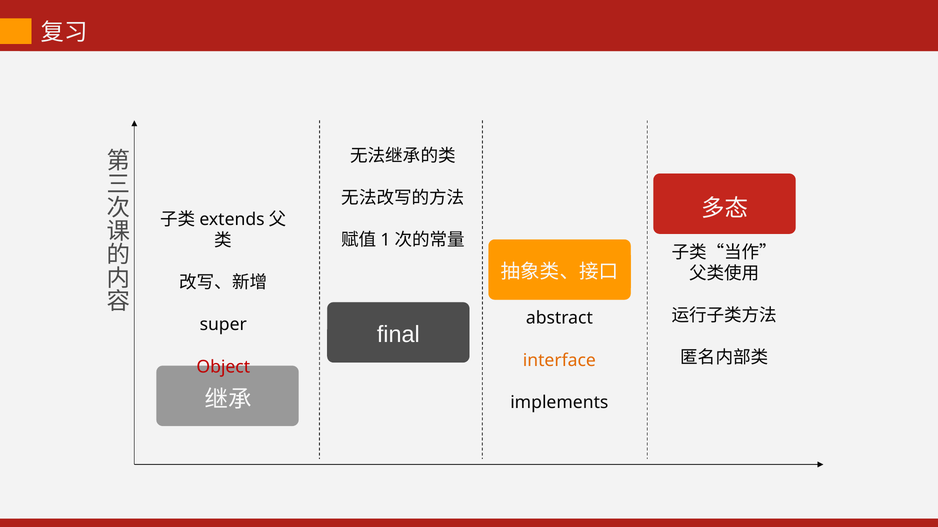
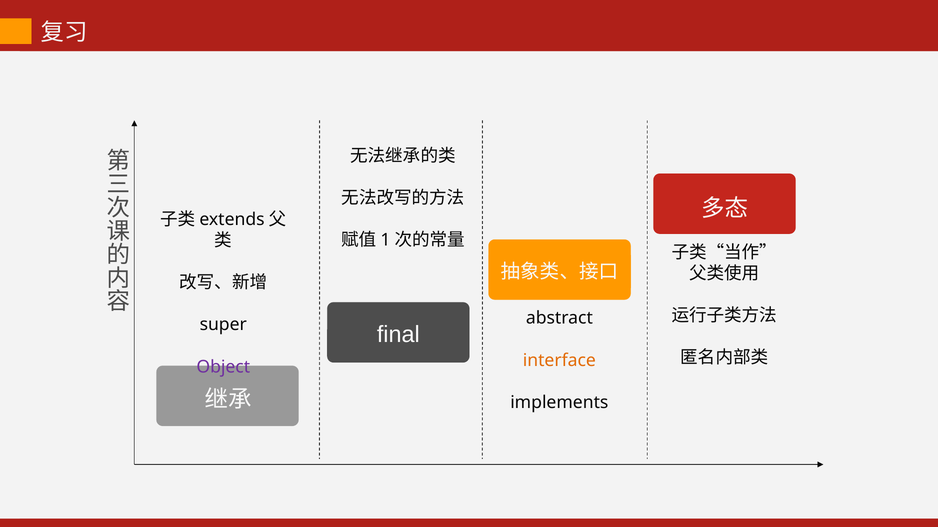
Object colour: red -> purple
